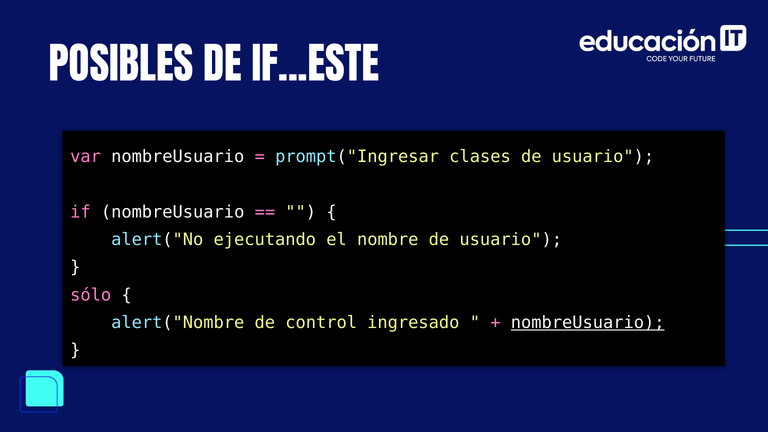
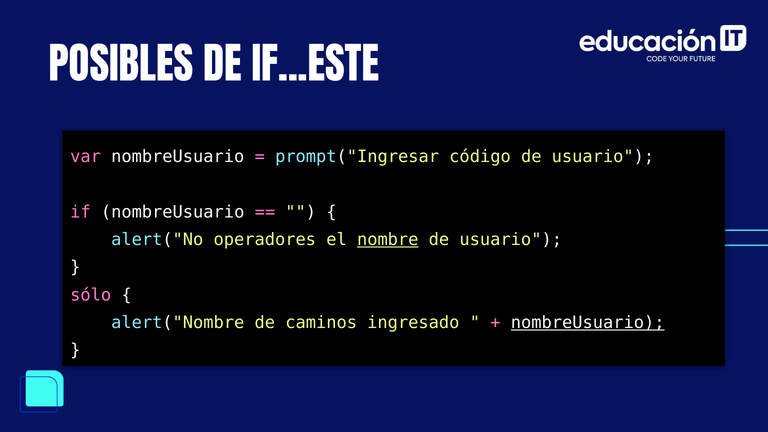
clases: clases -> código
ejecutando: ejecutando -> operadores
nombre underline: none -> present
control: control -> caminos
